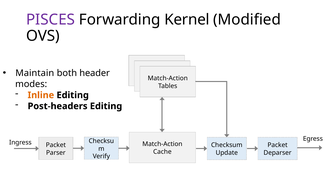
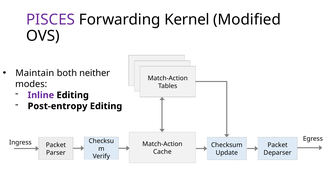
header: header -> neither
Inline colour: orange -> purple
Post-headers: Post-headers -> Post-entropy
